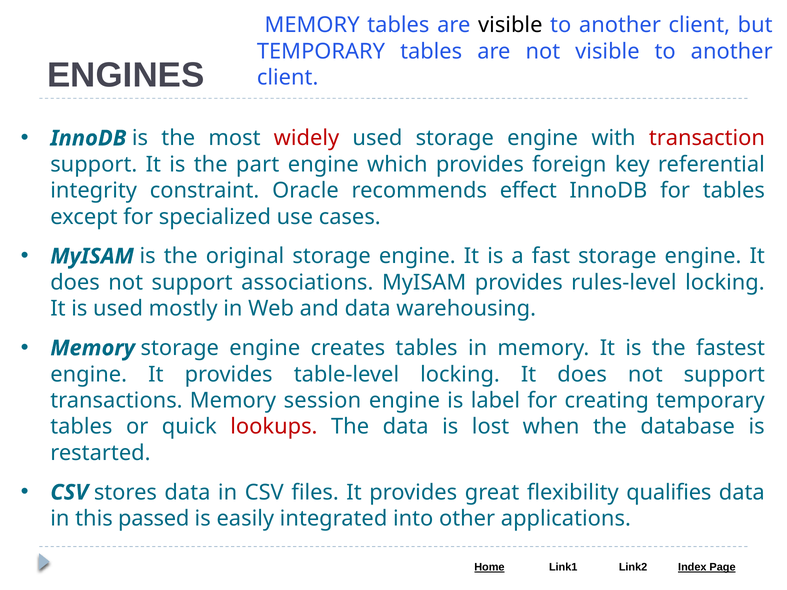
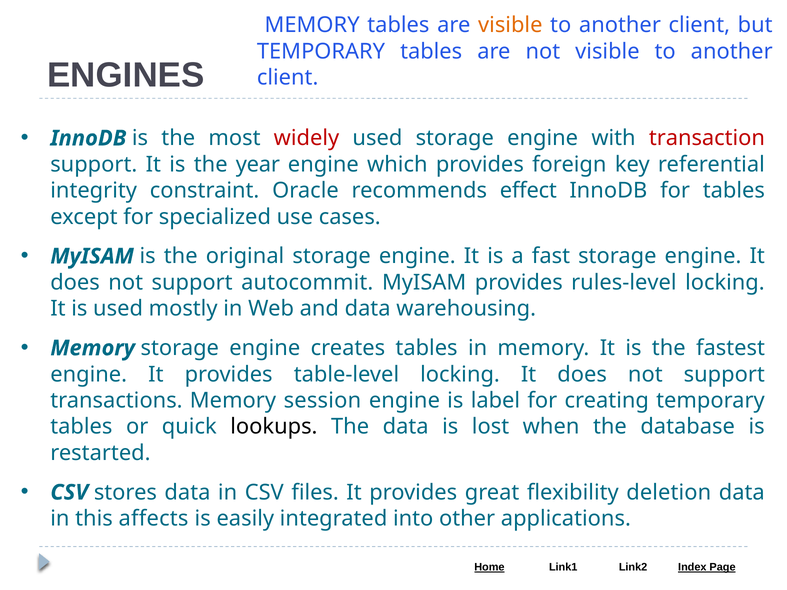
visible at (510, 25) colour: black -> orange
part: part -> year
associations: associations -> autocommit
lookups colour: red -> black
qualifies: qualifies -> deletion
passed: passed -> affects
